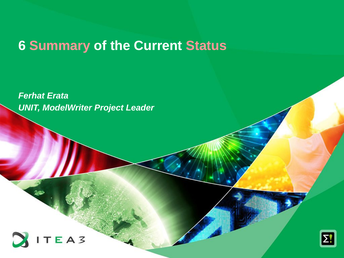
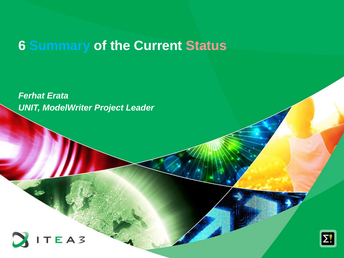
Summary colour: pink -> light blue
